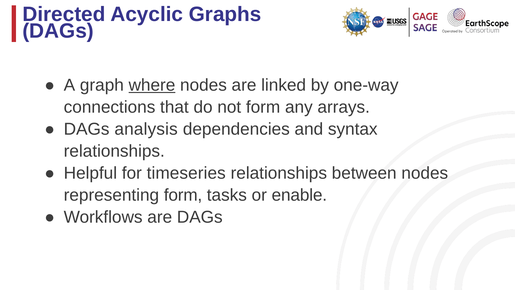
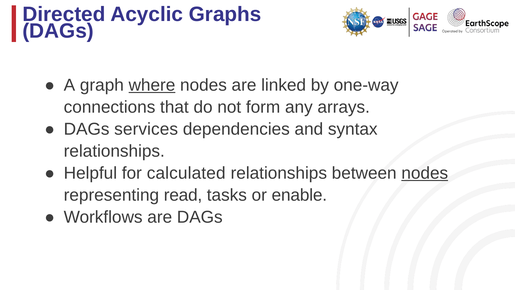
analysis: analysis -> services
timeseries: timeseries -> calculated
nodes at (425, 173) underline: none -> present
representing form: form -> read
